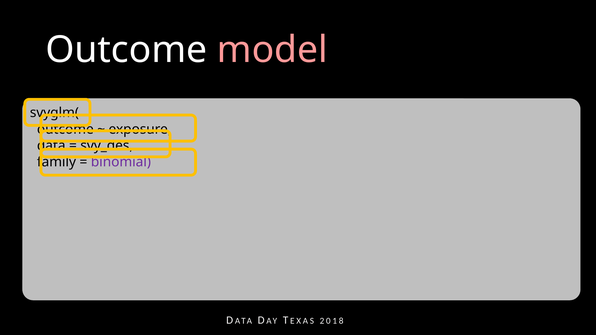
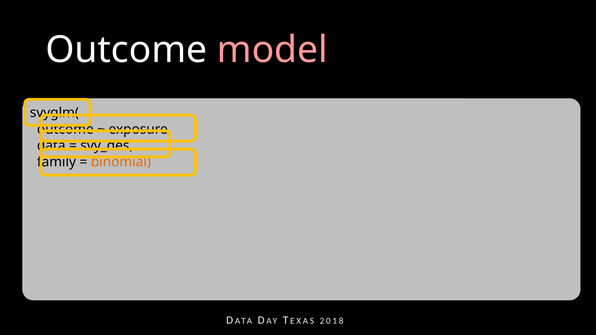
binomial colour: purple -> orange
